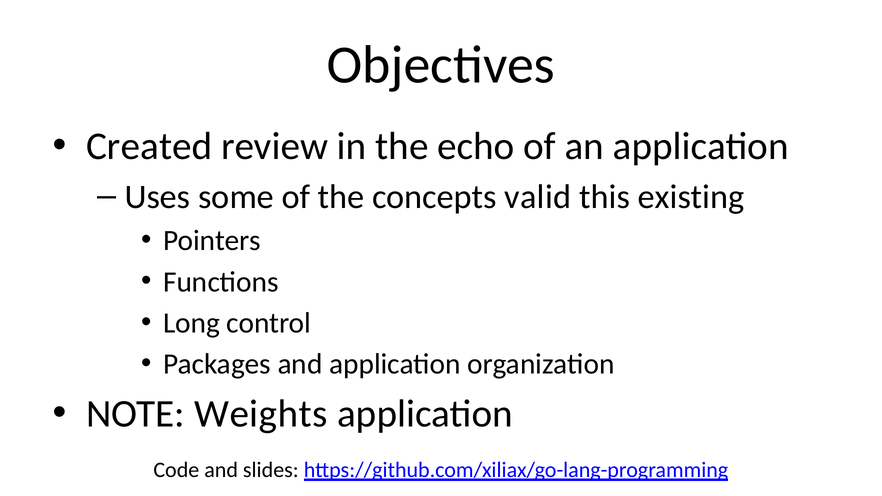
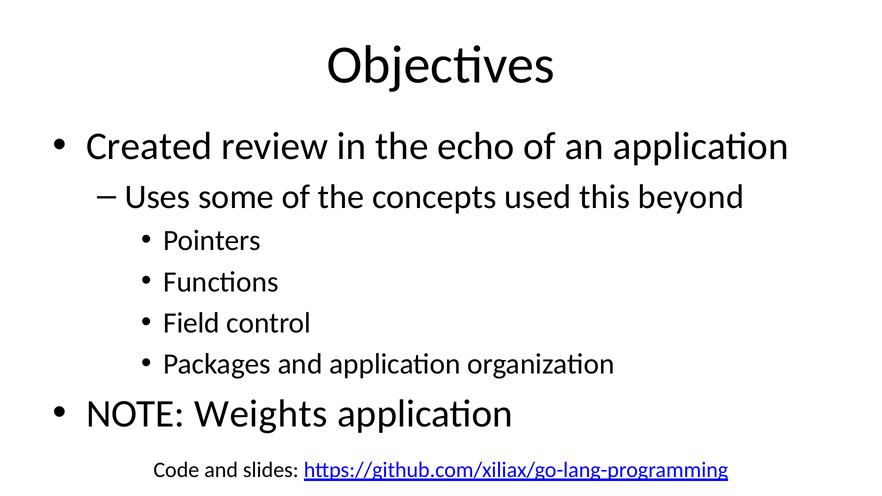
valid: valid -> used
existing: existing -> beyond
Long: Long -> Field
